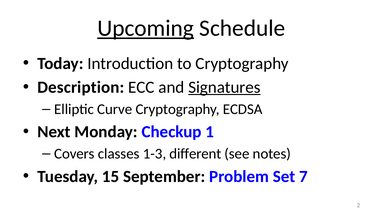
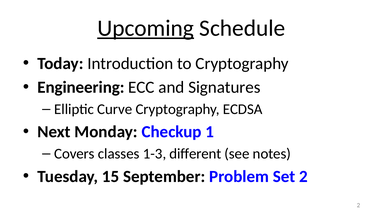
Description: Description -> Engineering
Signatures underline: present -> none
Set 7: 7 -> 2
